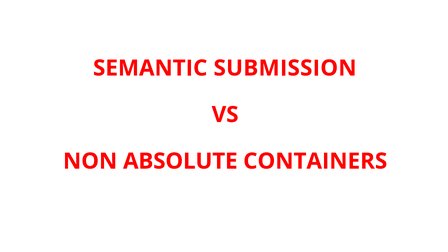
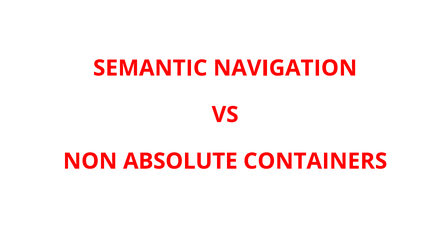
SUBMISSION: SUBMISSION -> NAVIGATION
